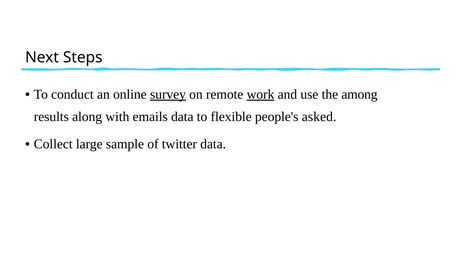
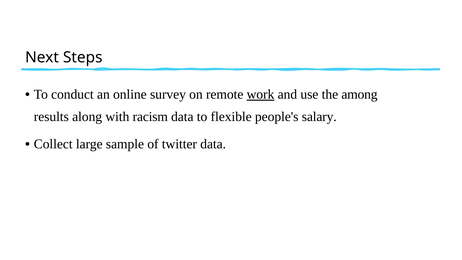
survey underline: present -> none
emails: emails -> racism
asked: asked -> salary
